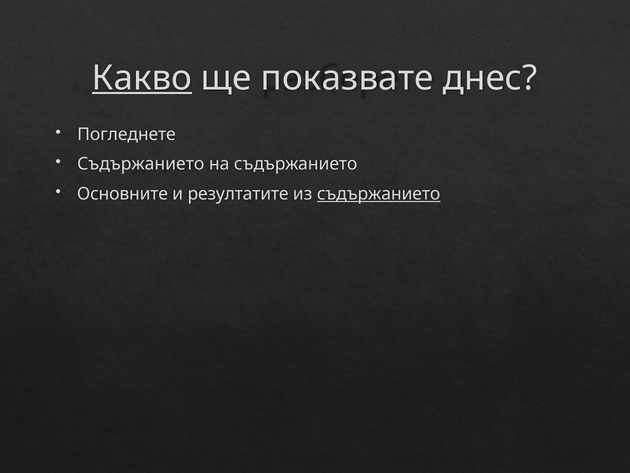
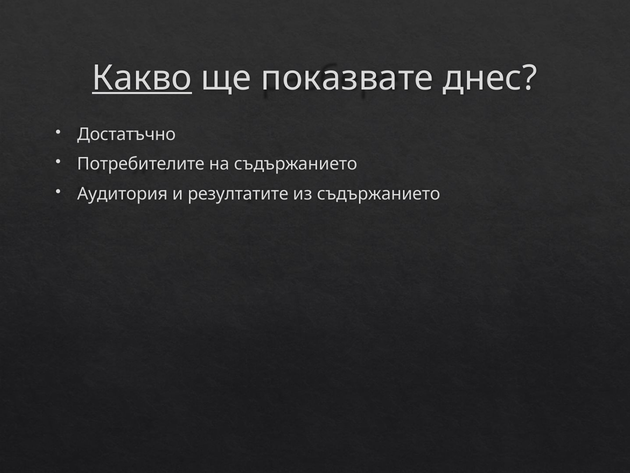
Погледнете: Погледнете -> Достатъчно
Съдържанието at (141, 164): Съдържанието -> Потребителите
Основните: Основните -> Аудитория
съдържанието at (379, 194) underline: present -> none
